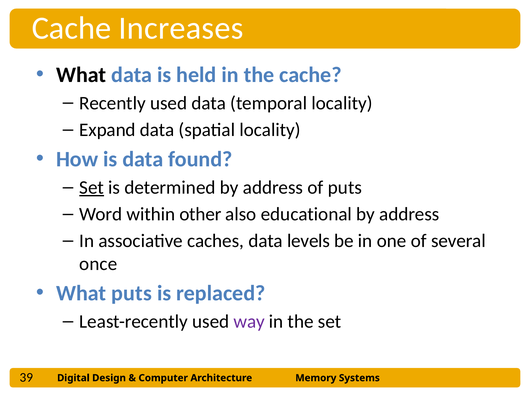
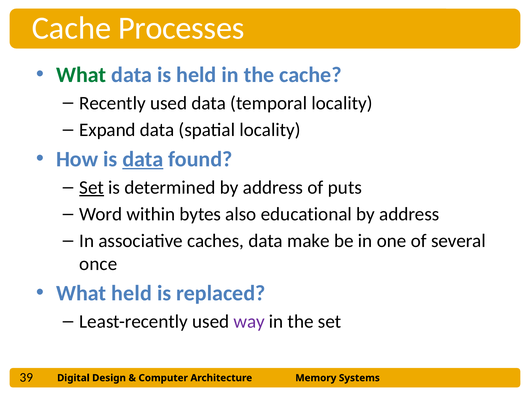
Increases: Increases -> Processes
What at (81, 75) colour: black -> green
data at (143, 159) underline: none -> present
other: other -> bytes
levels: levels -> make
What puts: puts -> held
